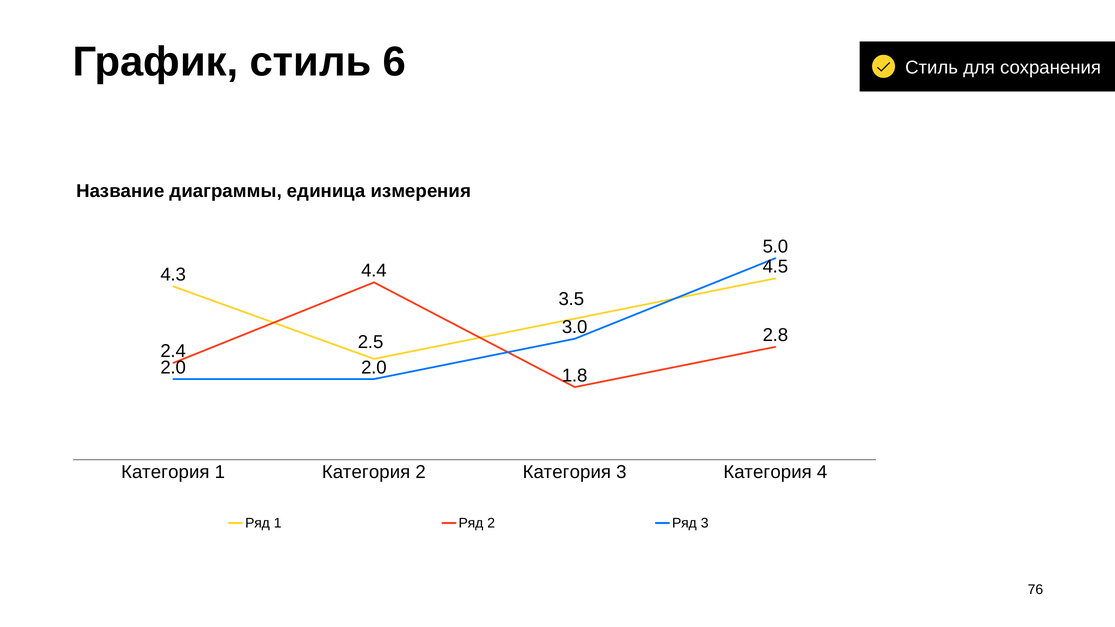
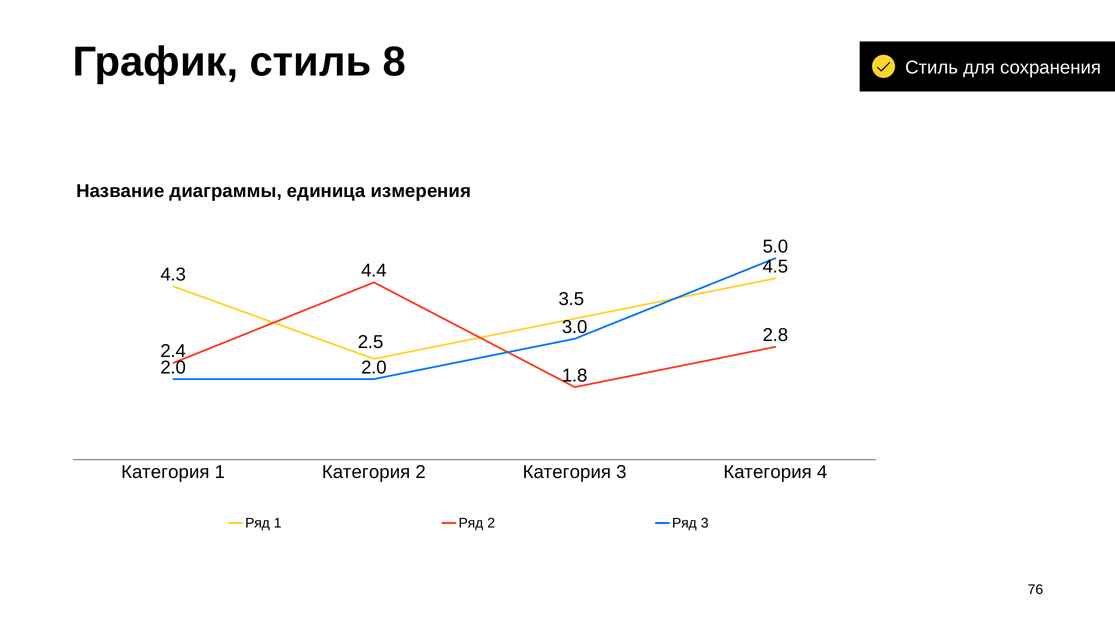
6: 6 -> 8
